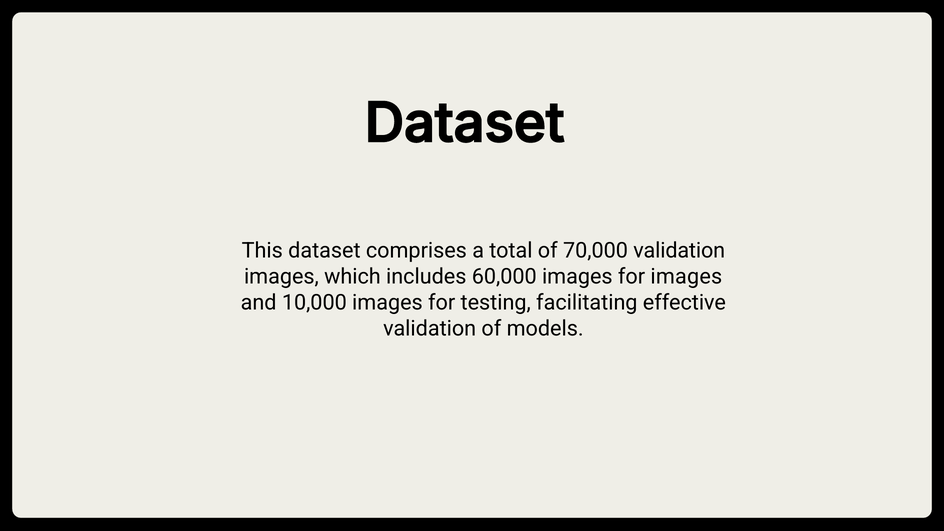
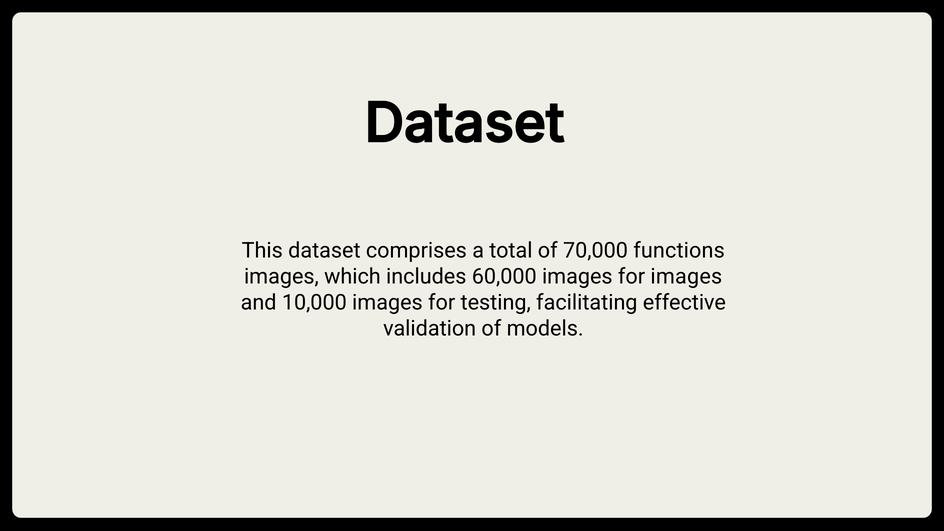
70,000 validation: validation -> functions
